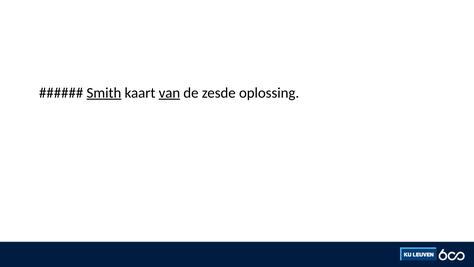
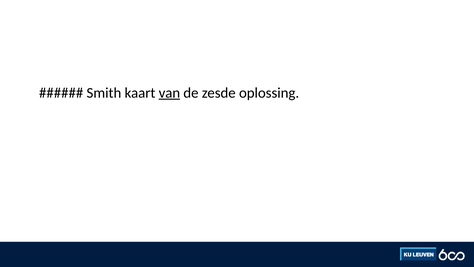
Smith underline: present -> none
